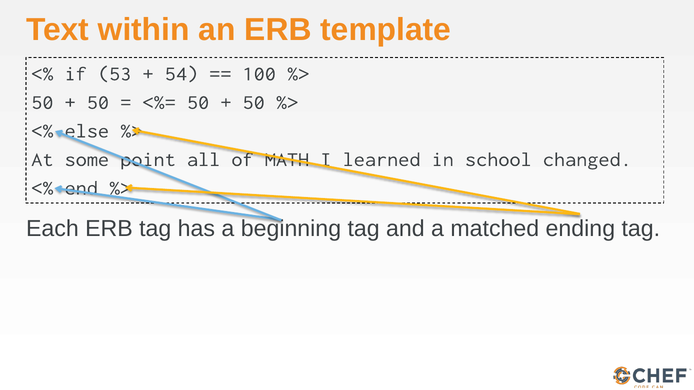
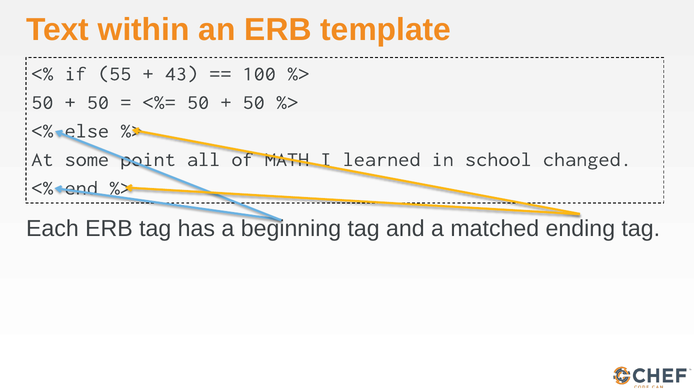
53: 53 -> 55
54: 54 -> 43
